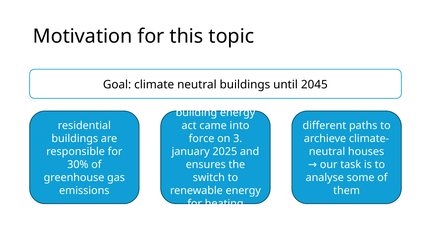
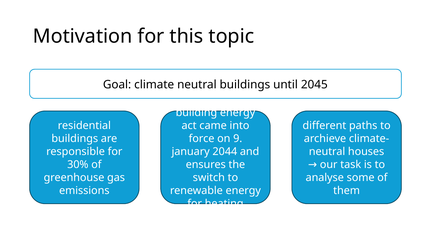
3: 3 -> 9
2025: 2025 -> 2044
